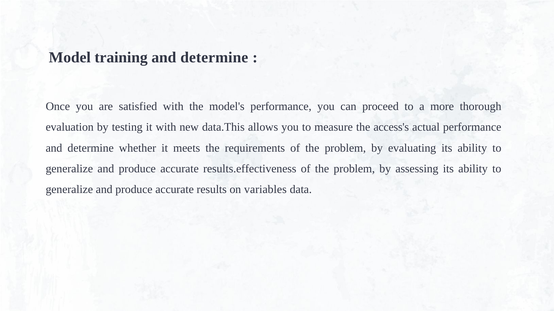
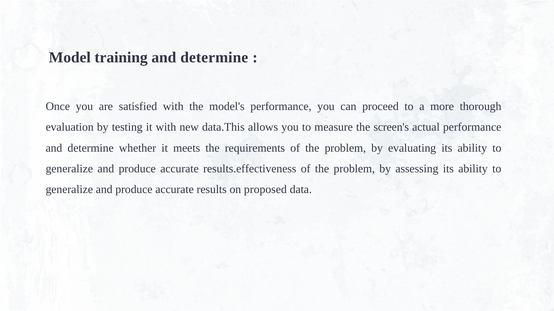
access's: access's -> screen's
variables: variables -> proposed
